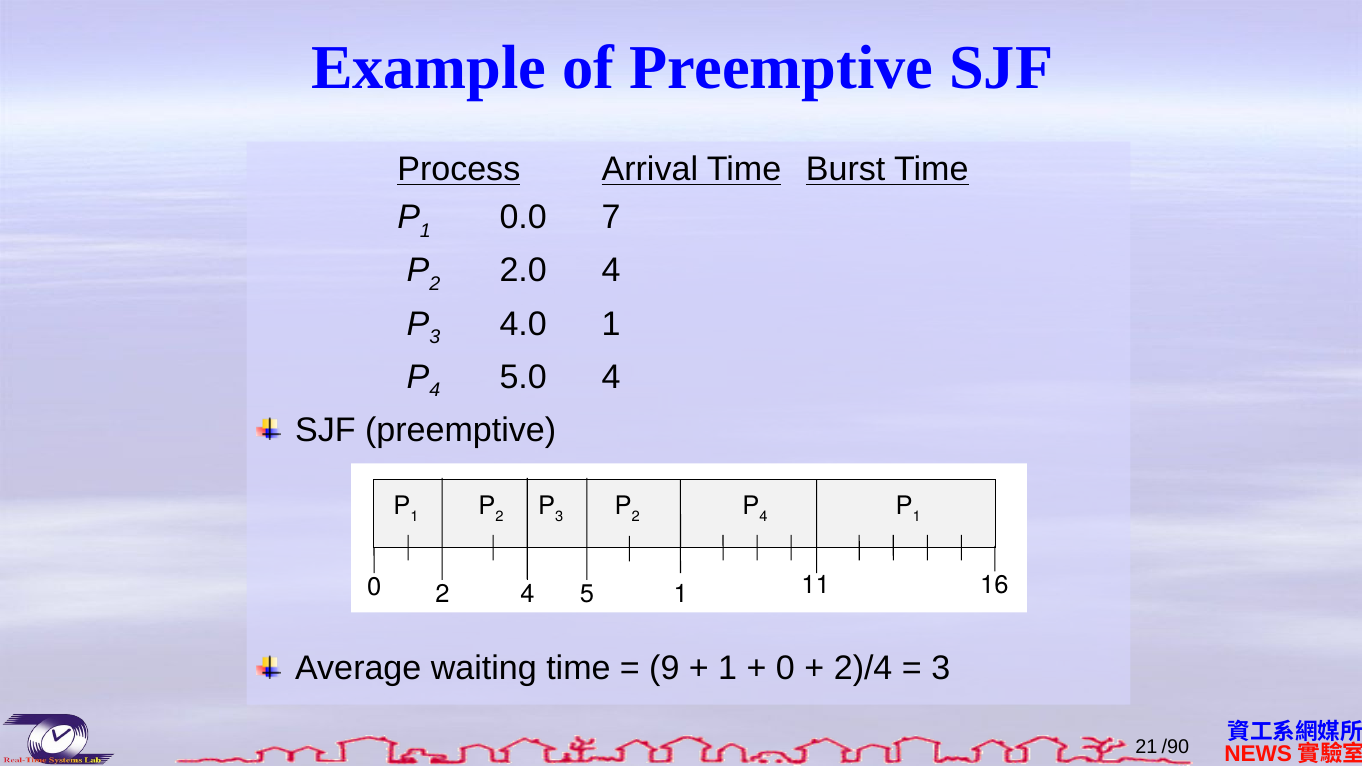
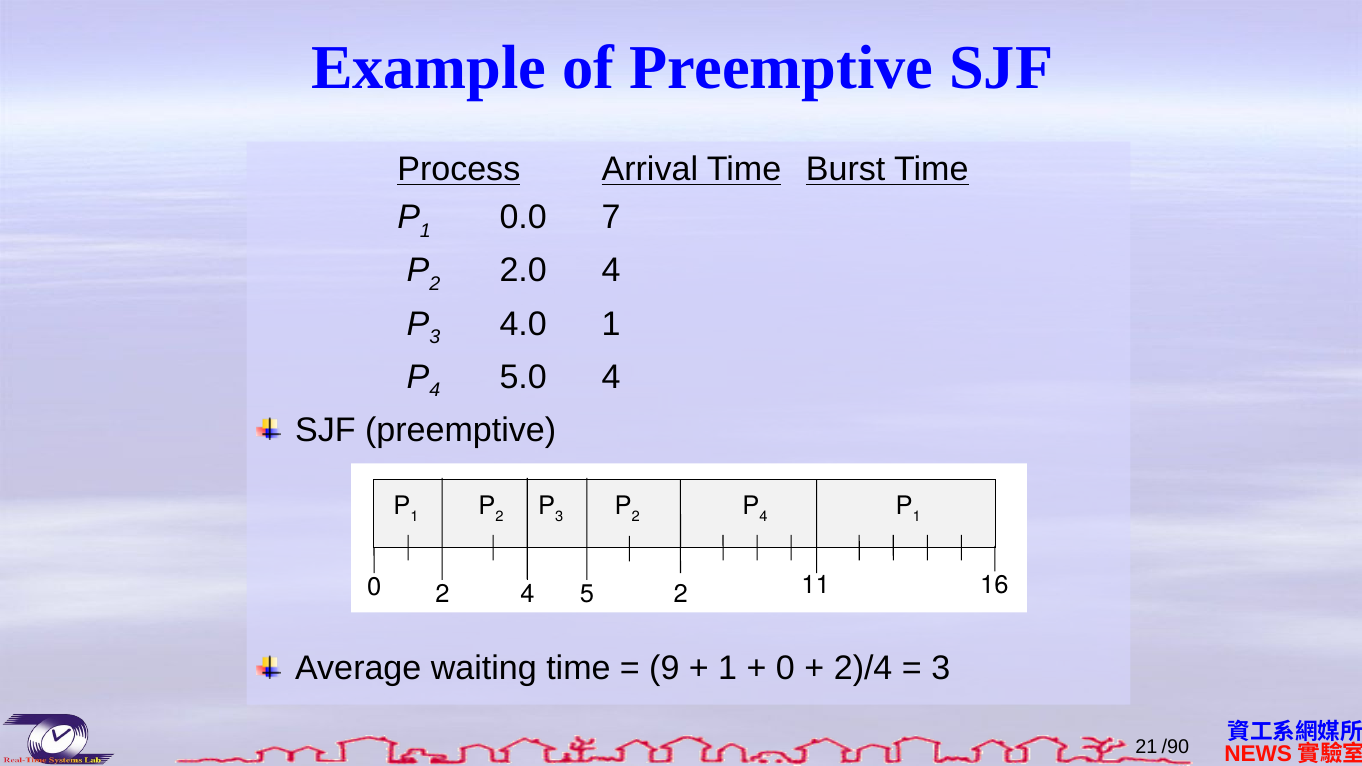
5 1: 1 -> 2
